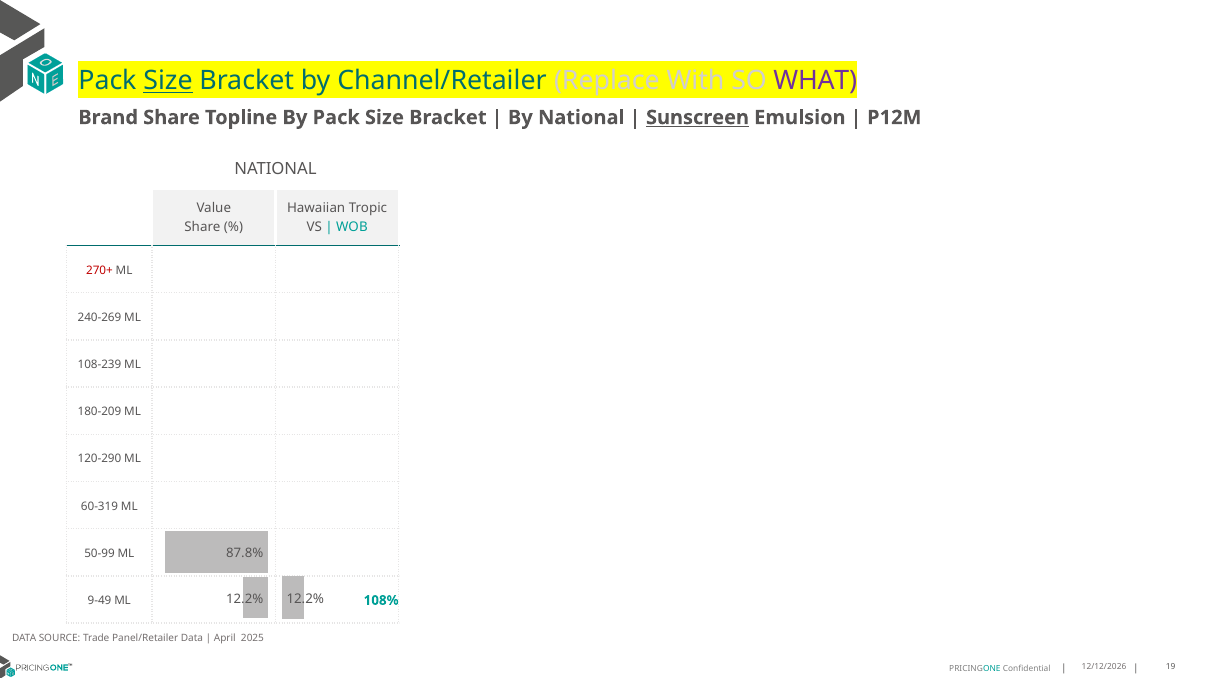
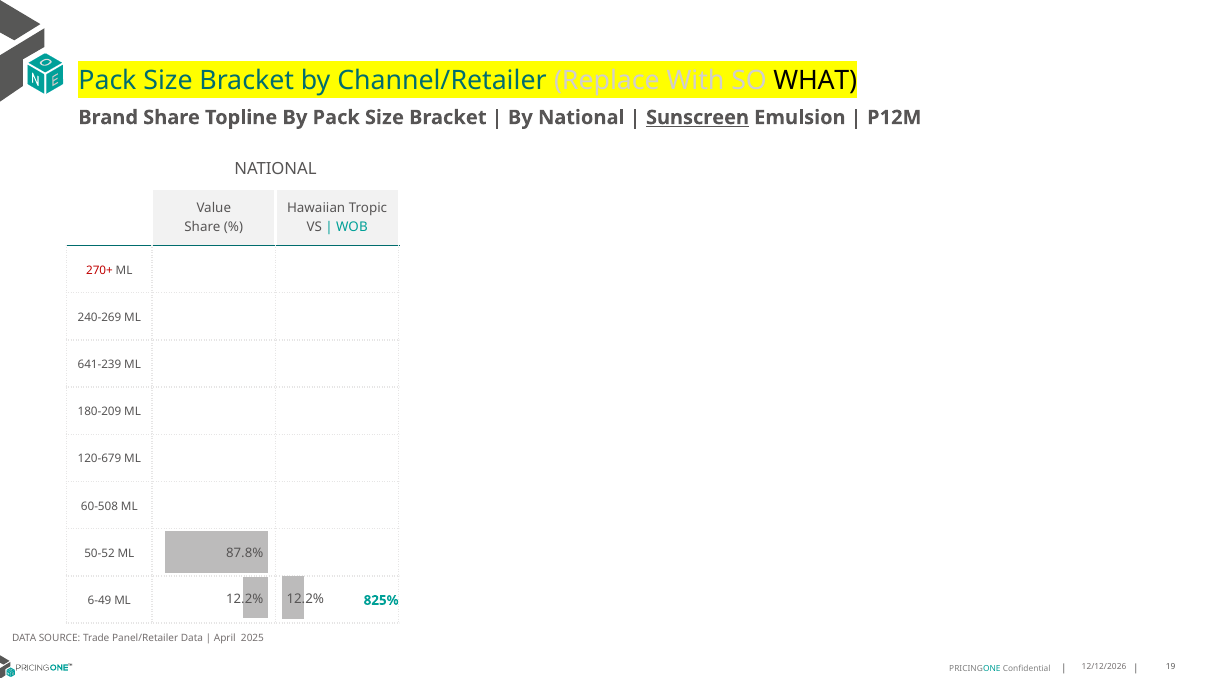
Size at (168, 81) underline: present -> none
WHAT colour: purple -> black
108-239: 108-239 -> 641-239
120-290: 120-290 -> 120-679
60-319: 60-319 -> 60-508
50-99: 50-99 -> 50-52
9-49: 9-49 -> 6-49
108%: 108% -> 825%
